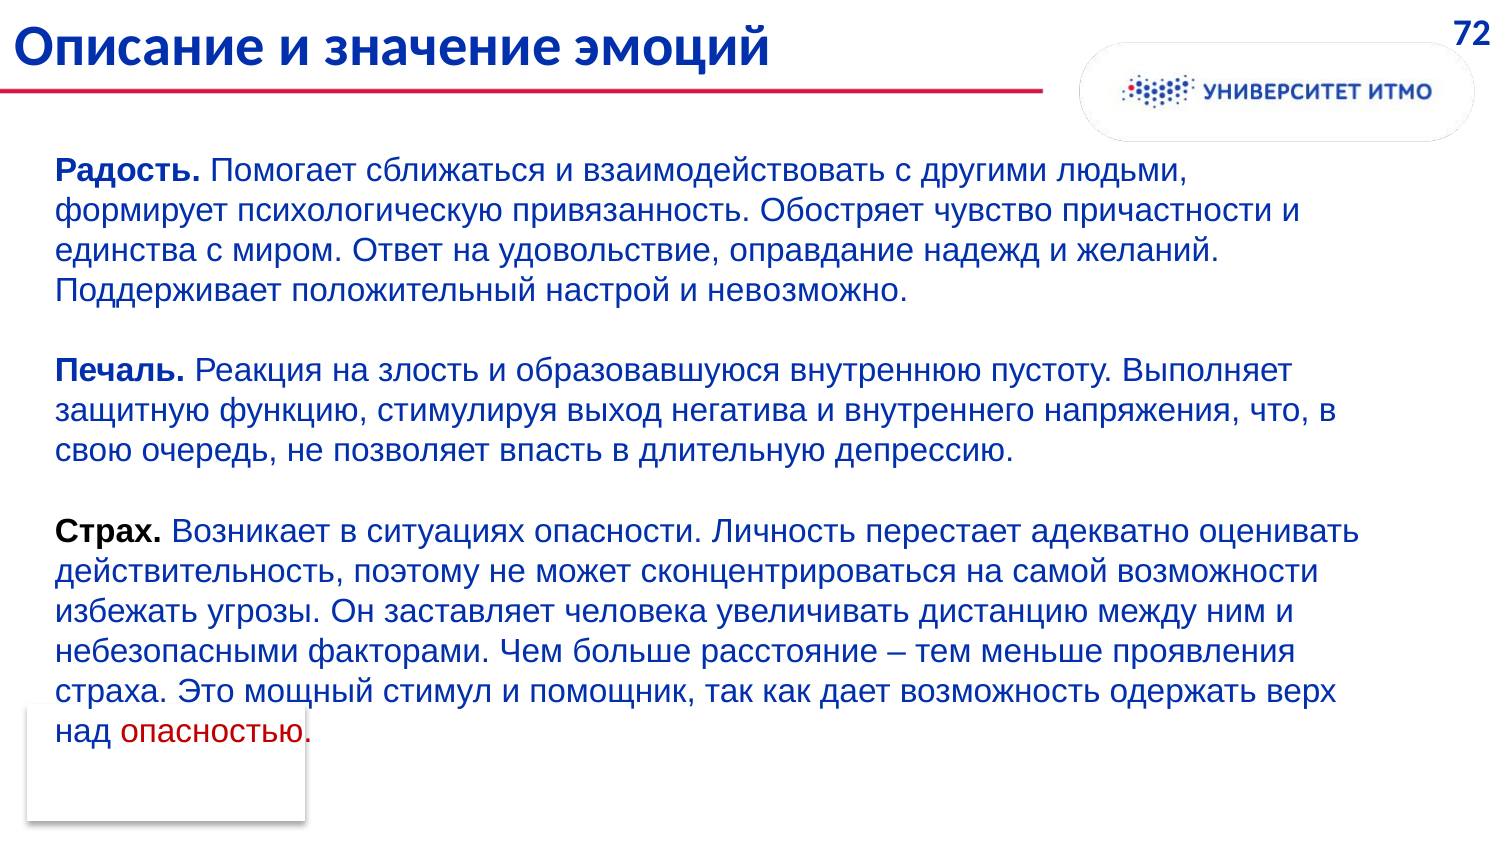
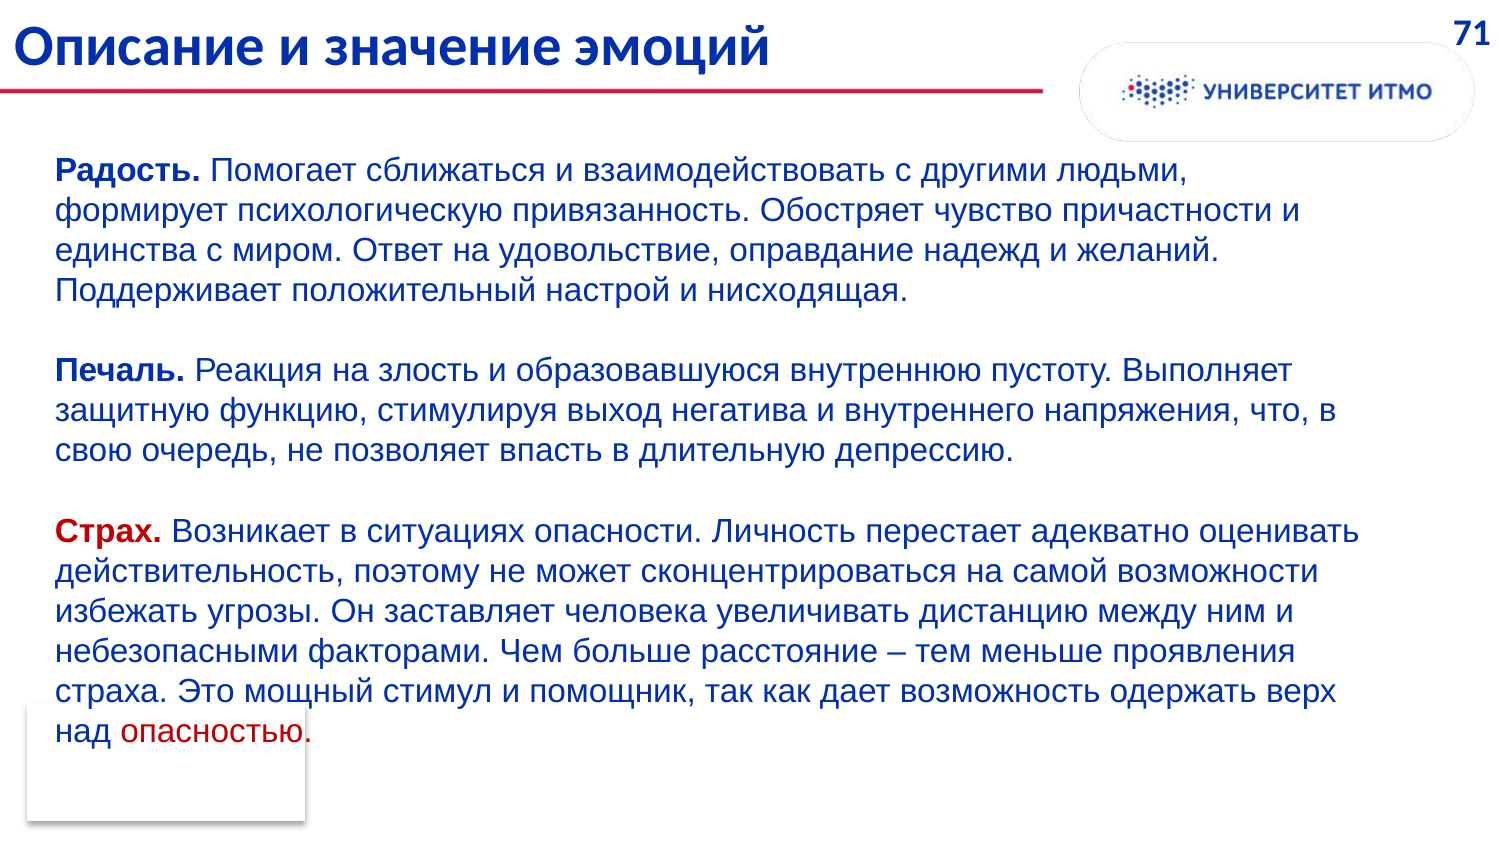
72: 72 -> 71
невозможно: невозможно -> нисходящая
Страх colour: black -> red
